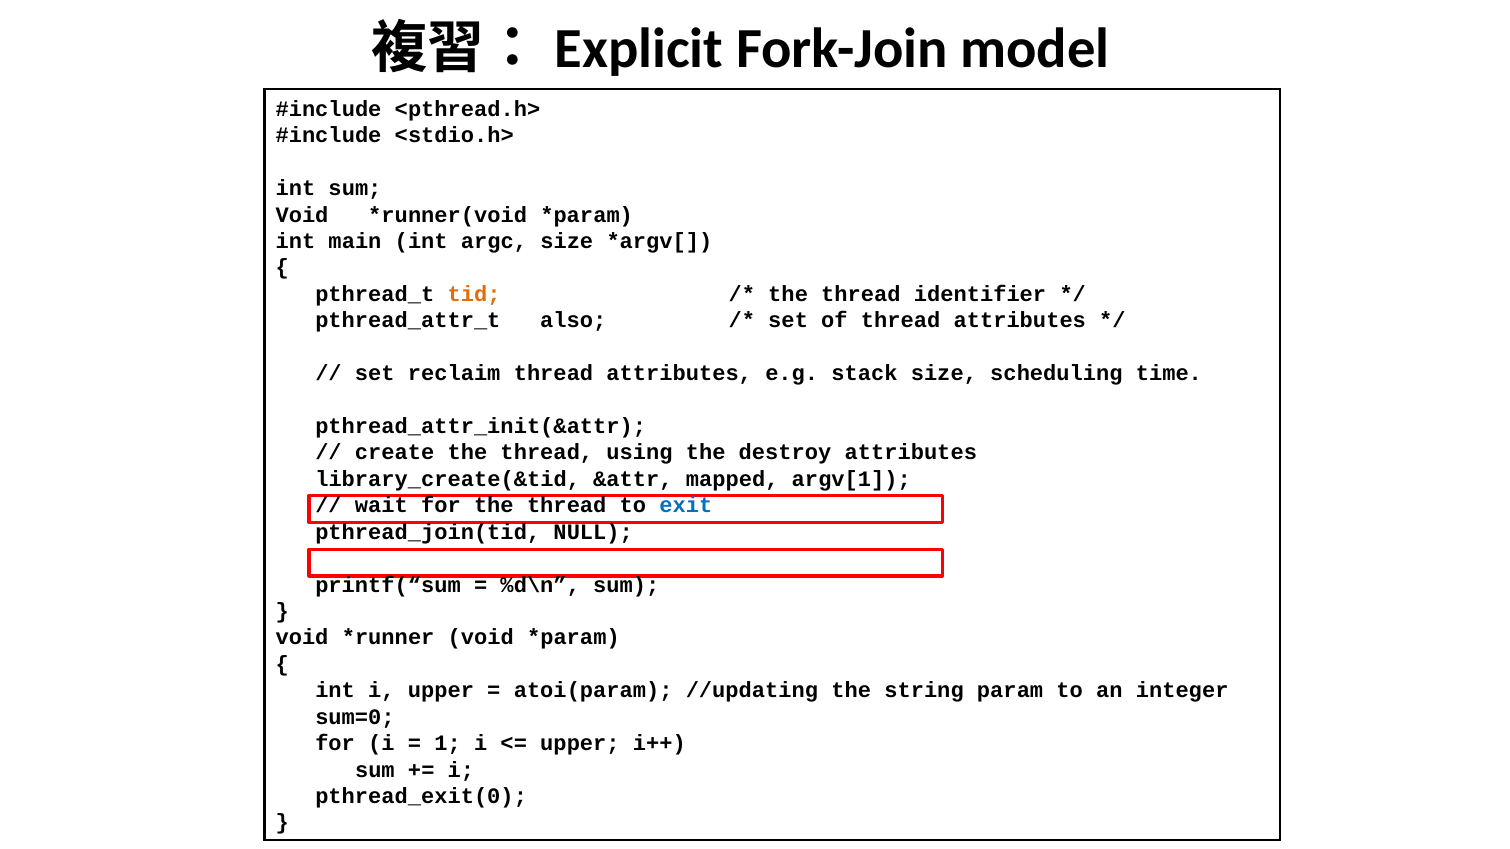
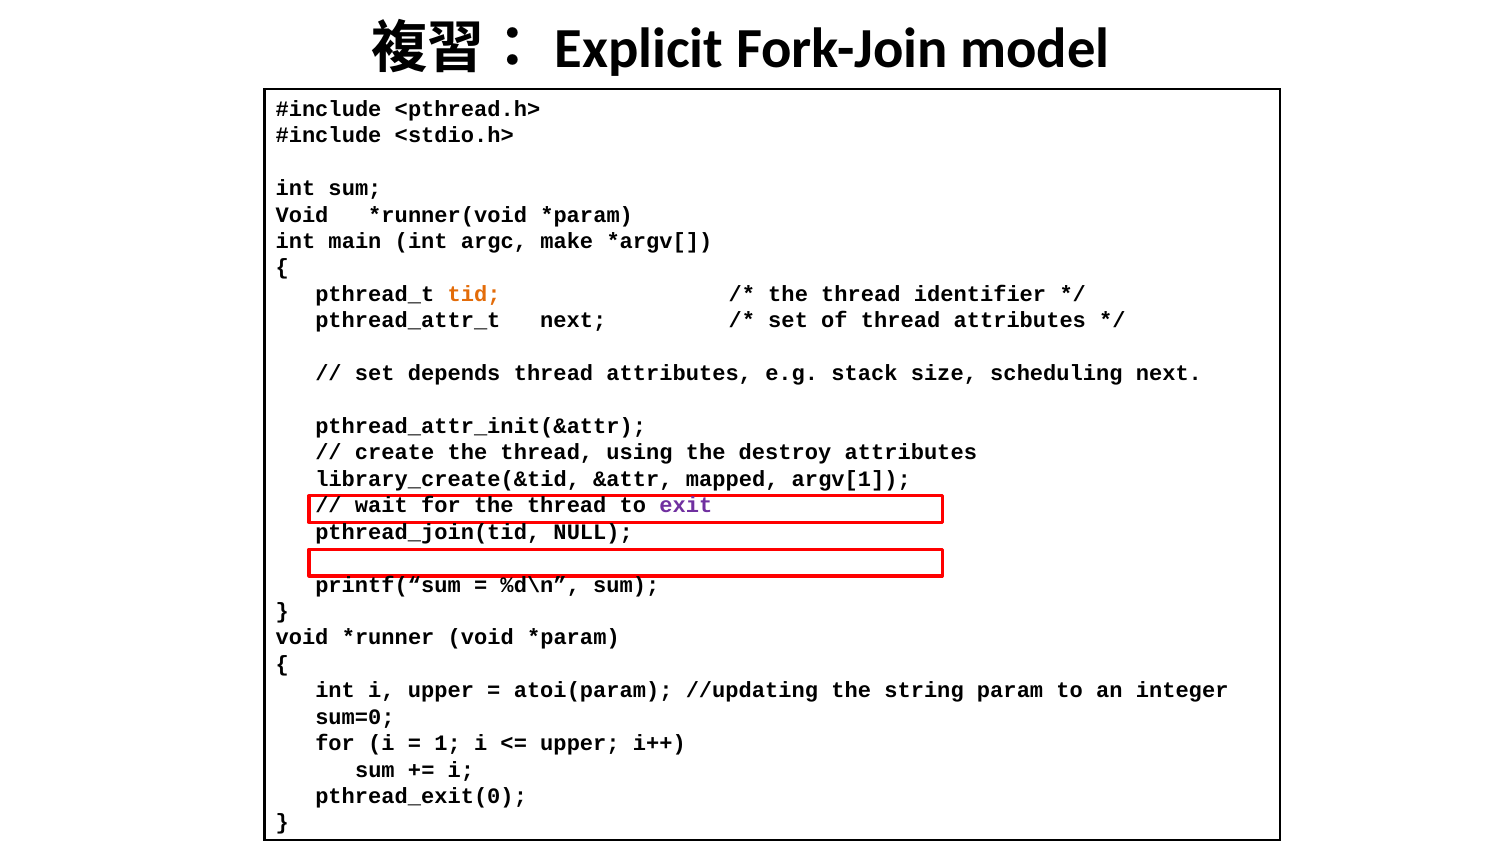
argc size: size -> make
pthread_attr_t also: also -> next
reclaim: reclaim -> depends
scheduling time: time -> next
exit colour: blue -> purple
